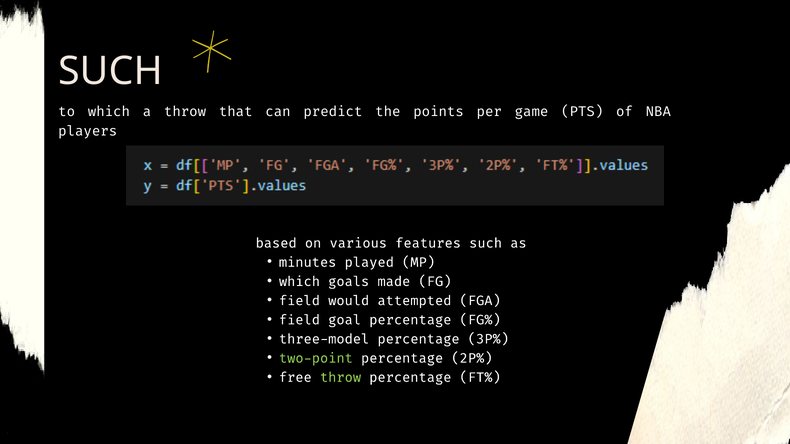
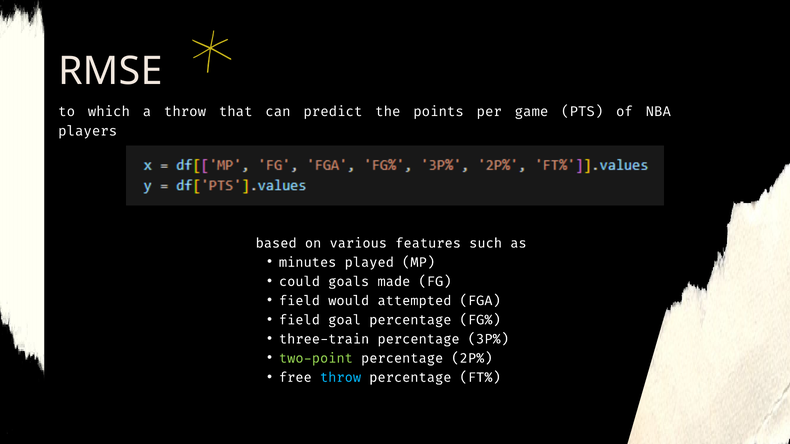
SUCH at (111, 71): SUCH -> RMSE
which at (299, 282): which -> could
three-model: three-model -> three-train
throw at (341, 378) colour: light green -> light blue
